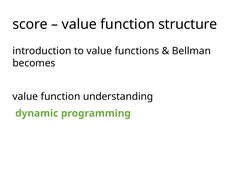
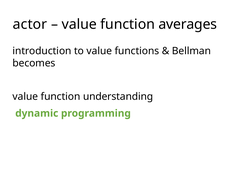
score: score -> actor
structure: structure -> averages
